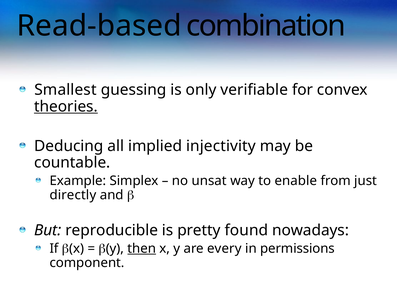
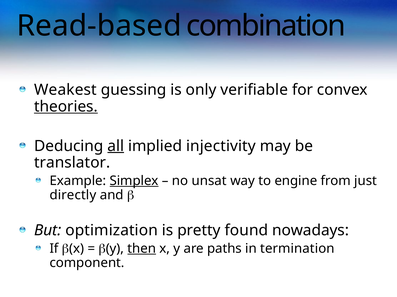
Smallest: Smallest -> Weakest
all underline: none -> present
countable: countable -> translator
Simplex underline: none -> present
enable: enable -> engine
reproducible: reproducible -> optimization
every: every -> paths
permissions: permissions -> termination
